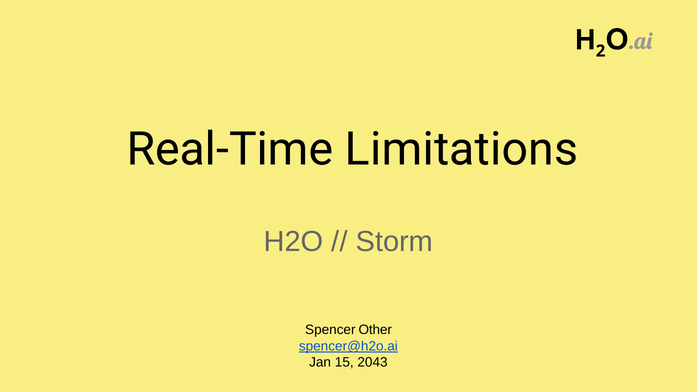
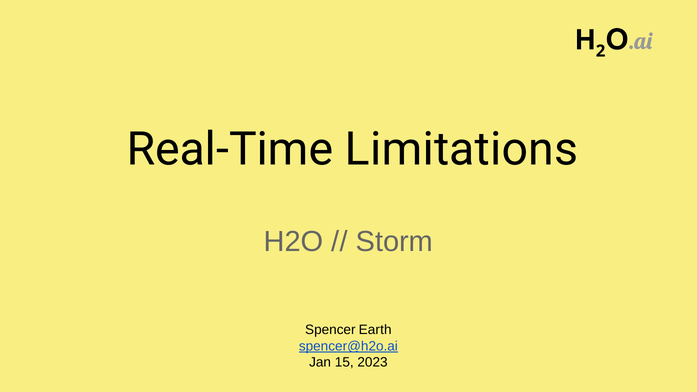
Other: Other -> Earth
2043: 2043 -> 2023
